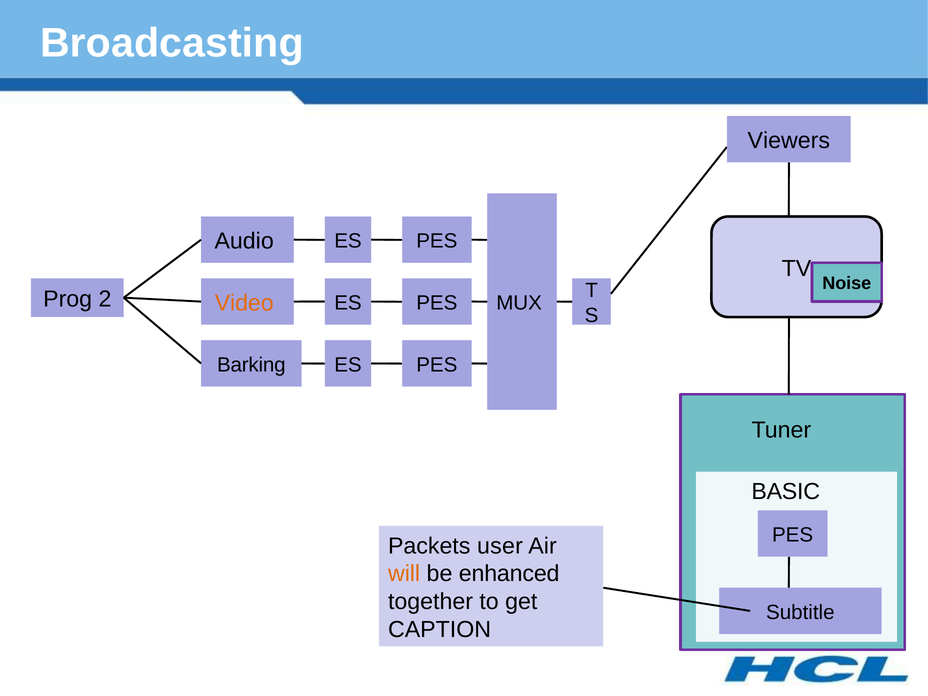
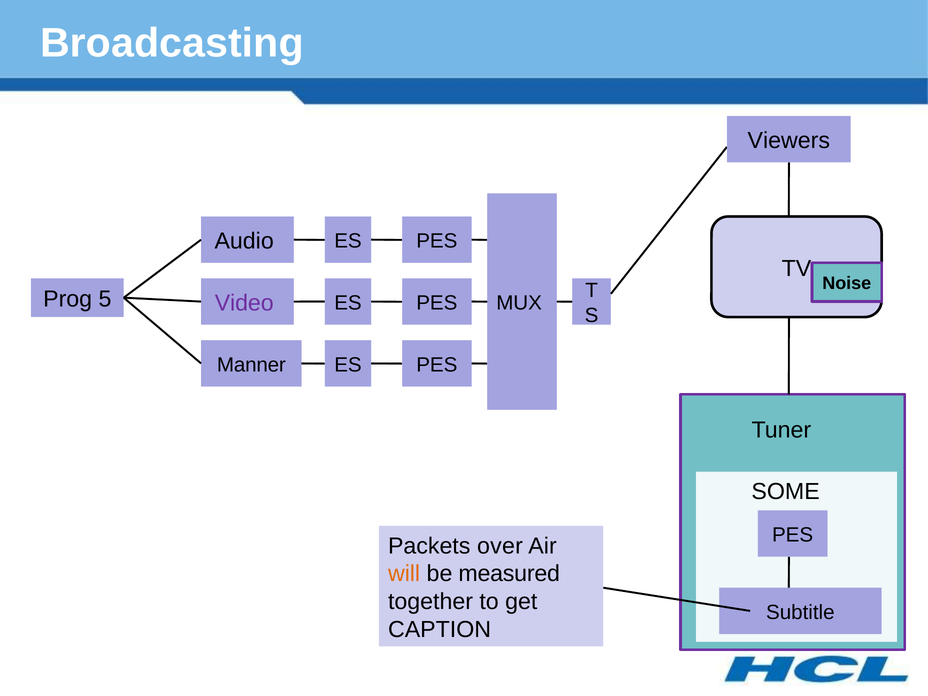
2: 2 -> 5
Video colour: orange -> purple
Barking: Barking -> Manner
BASIC: BASIC -> SOME
user: user -> over
enhanced: enhanced -> measured
